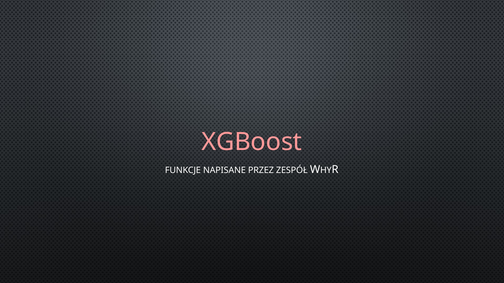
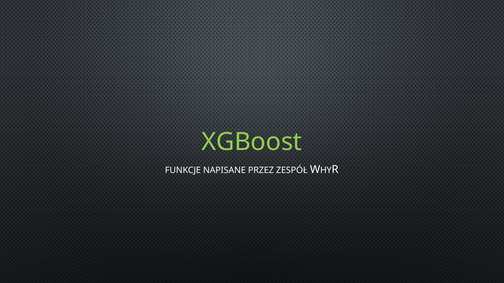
XGBoost colour: pink -> light green
